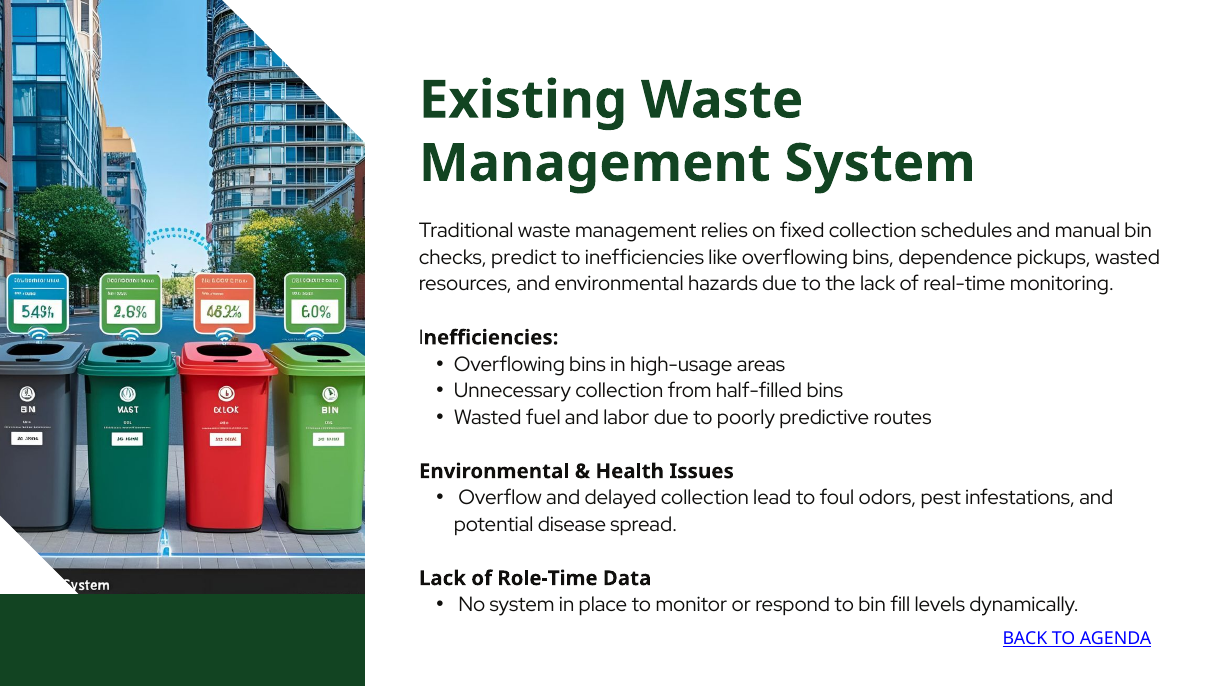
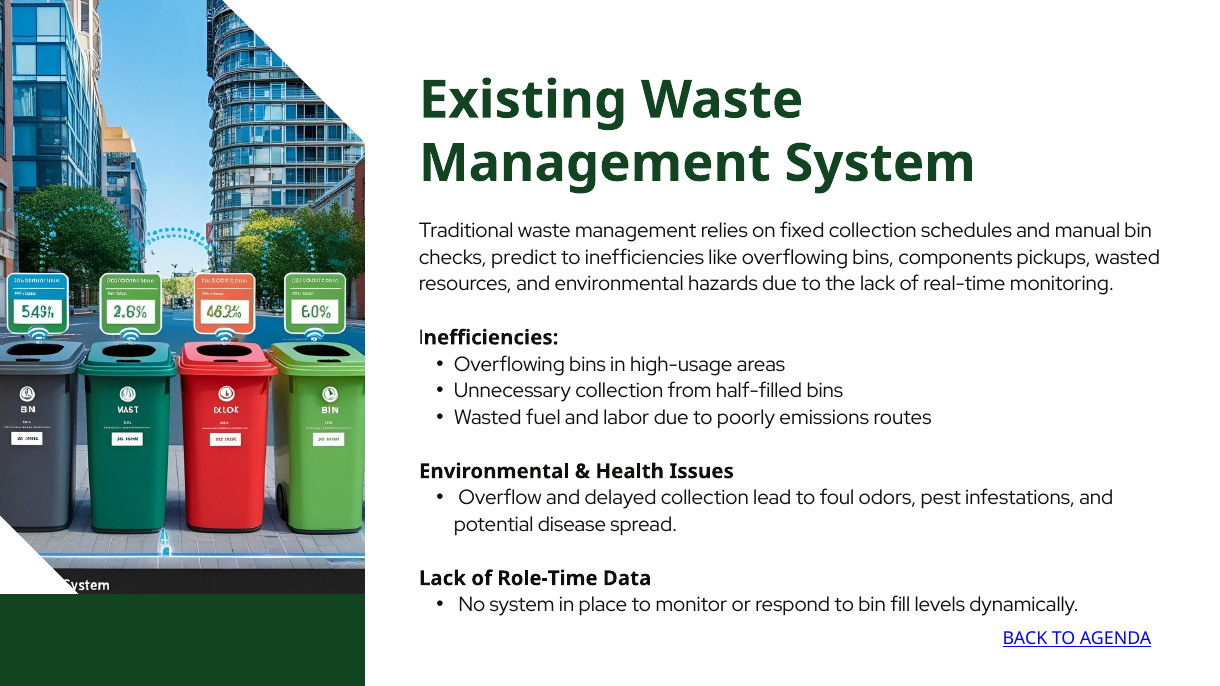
dependence: dependence -> components
predictive: predictive -> emissions
